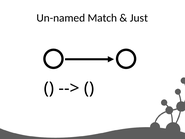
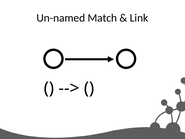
Just: Just -> Link
